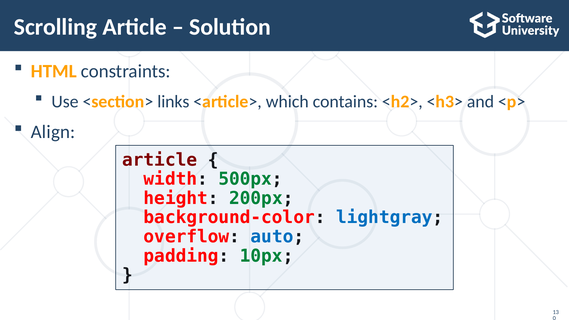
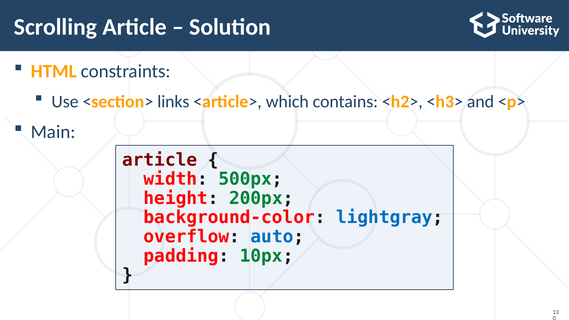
Align: Align -> Main
